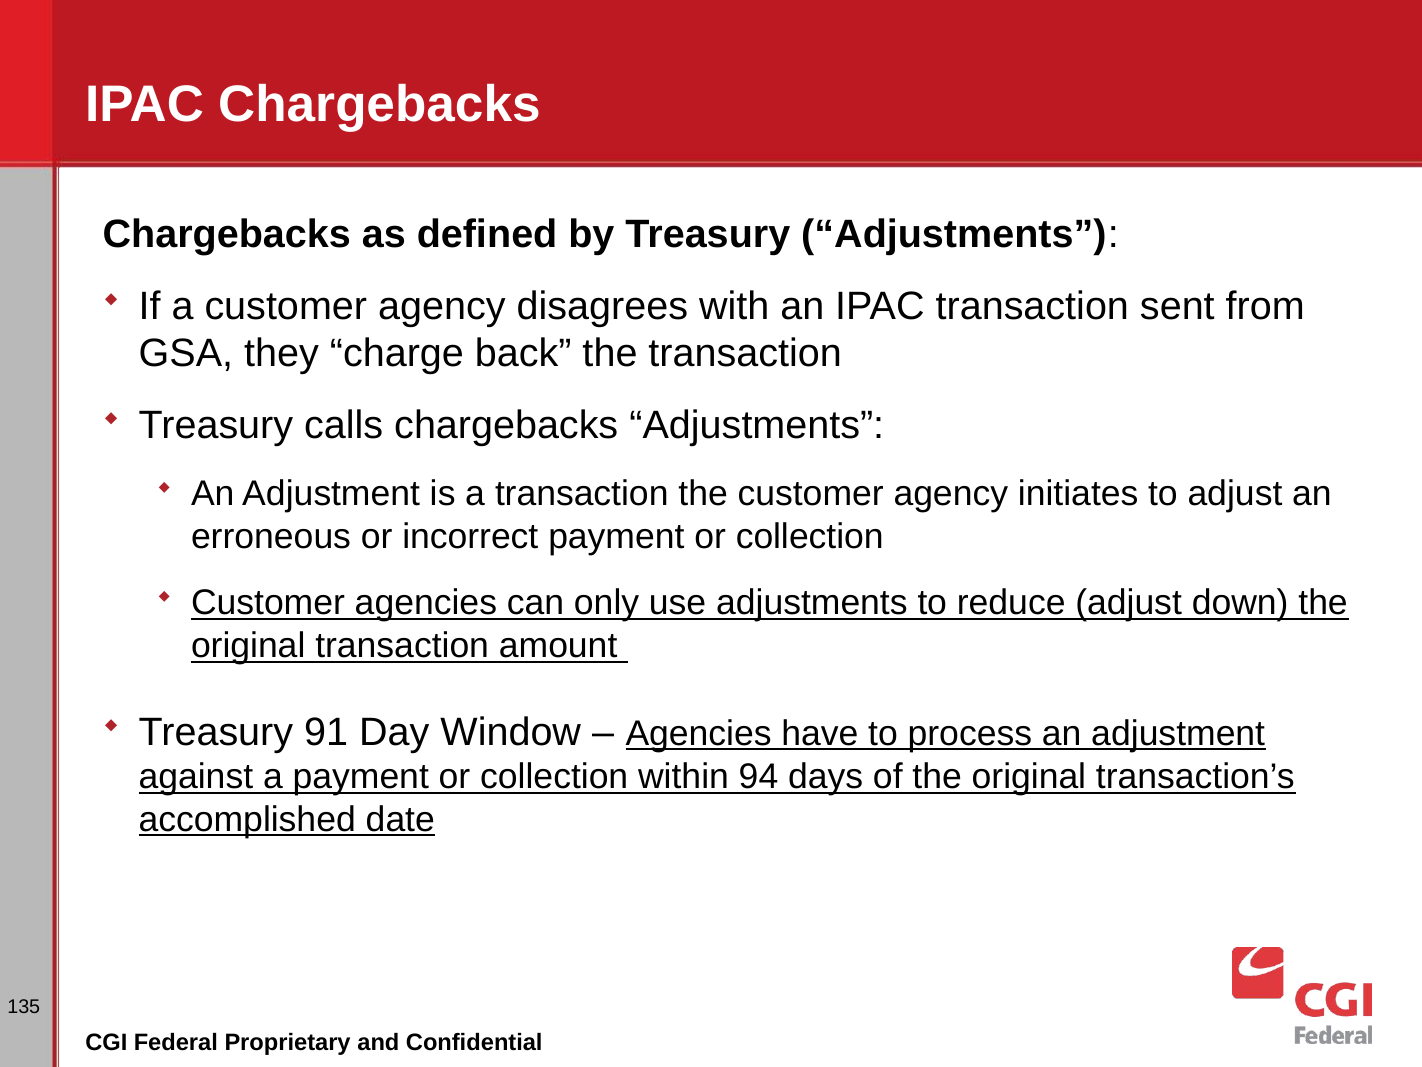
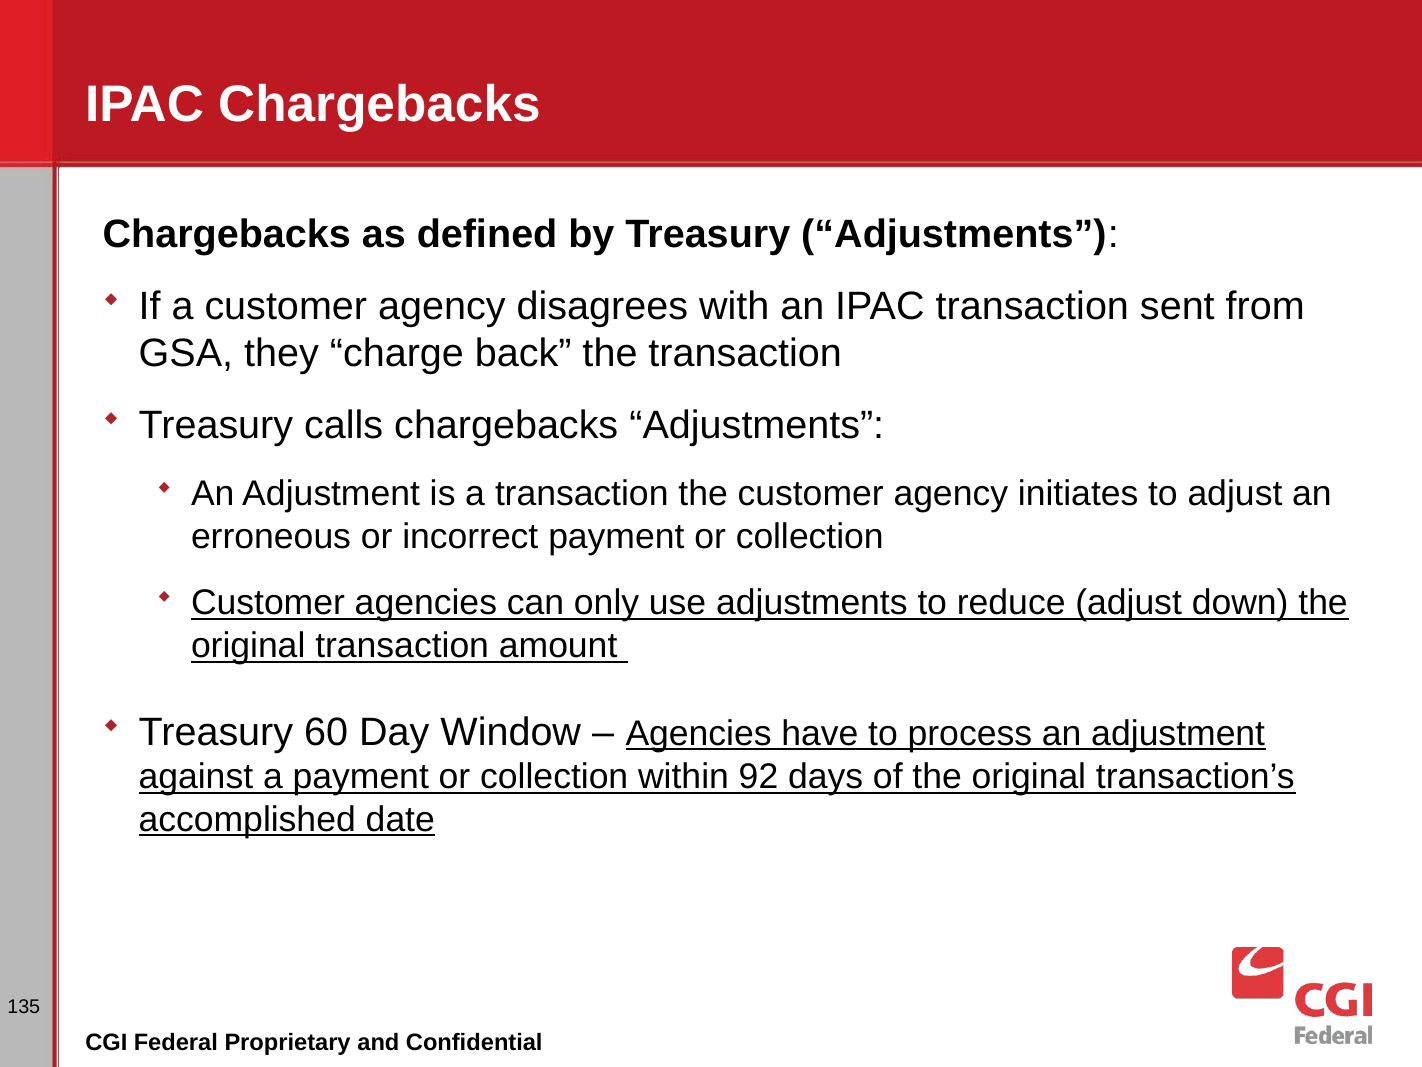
91: 91 -> 60
94: 94 -> 92
